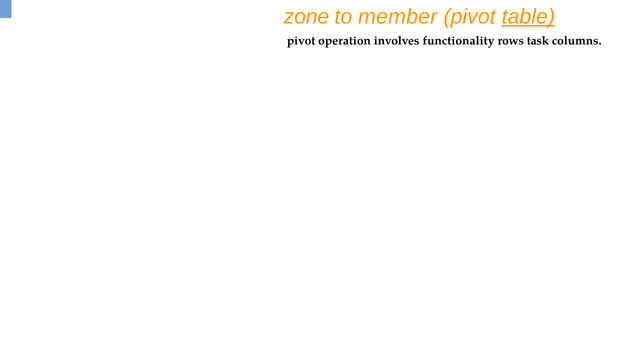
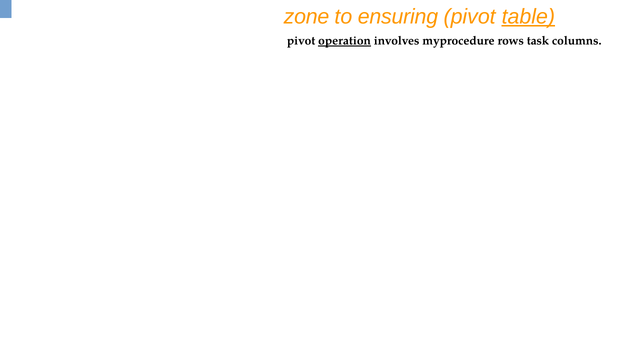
member: member -> ensuring
operation underline: none -> present
functionality: functionality -> myprocedure
